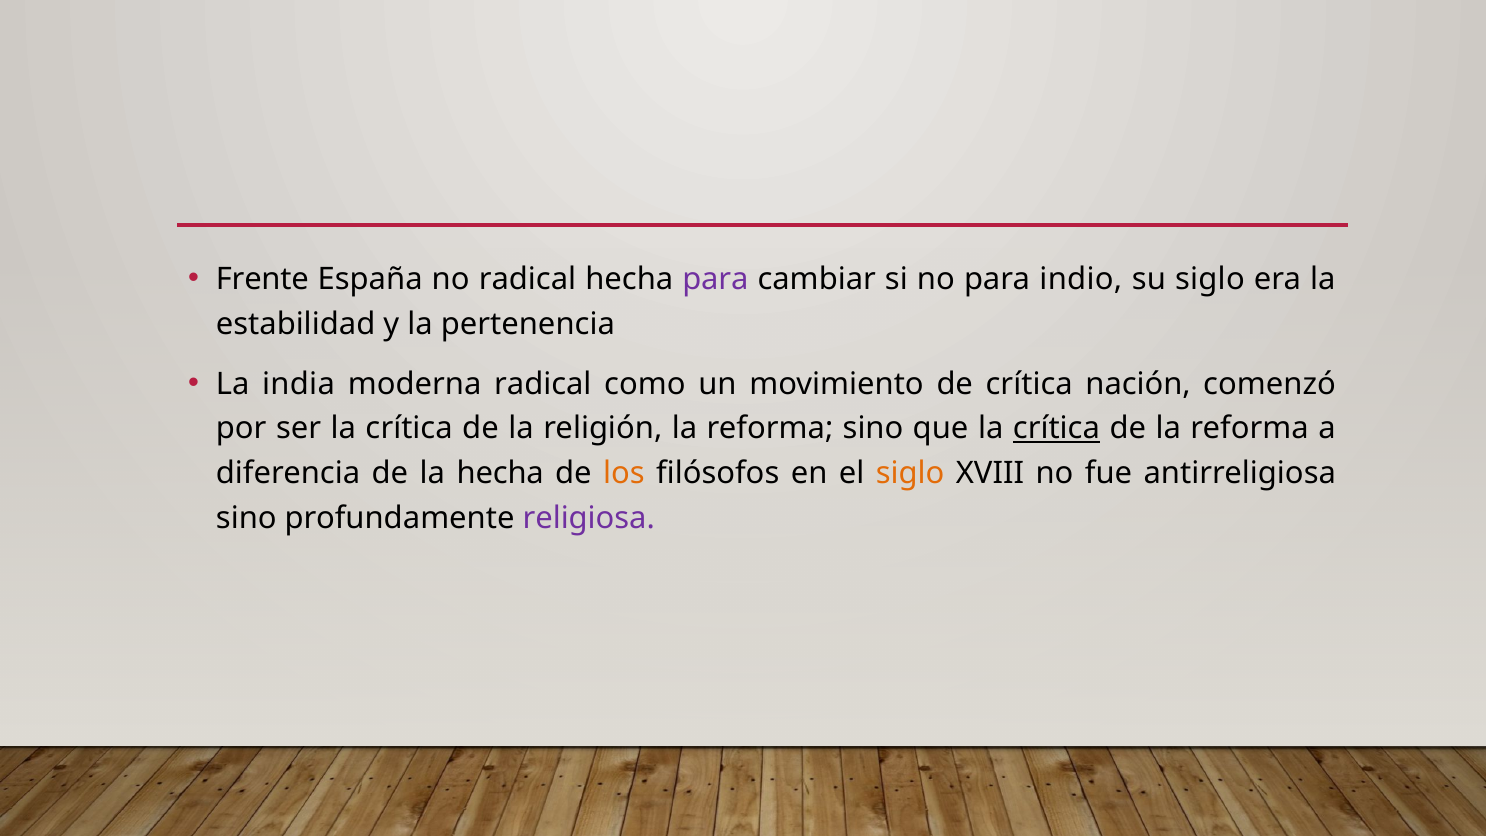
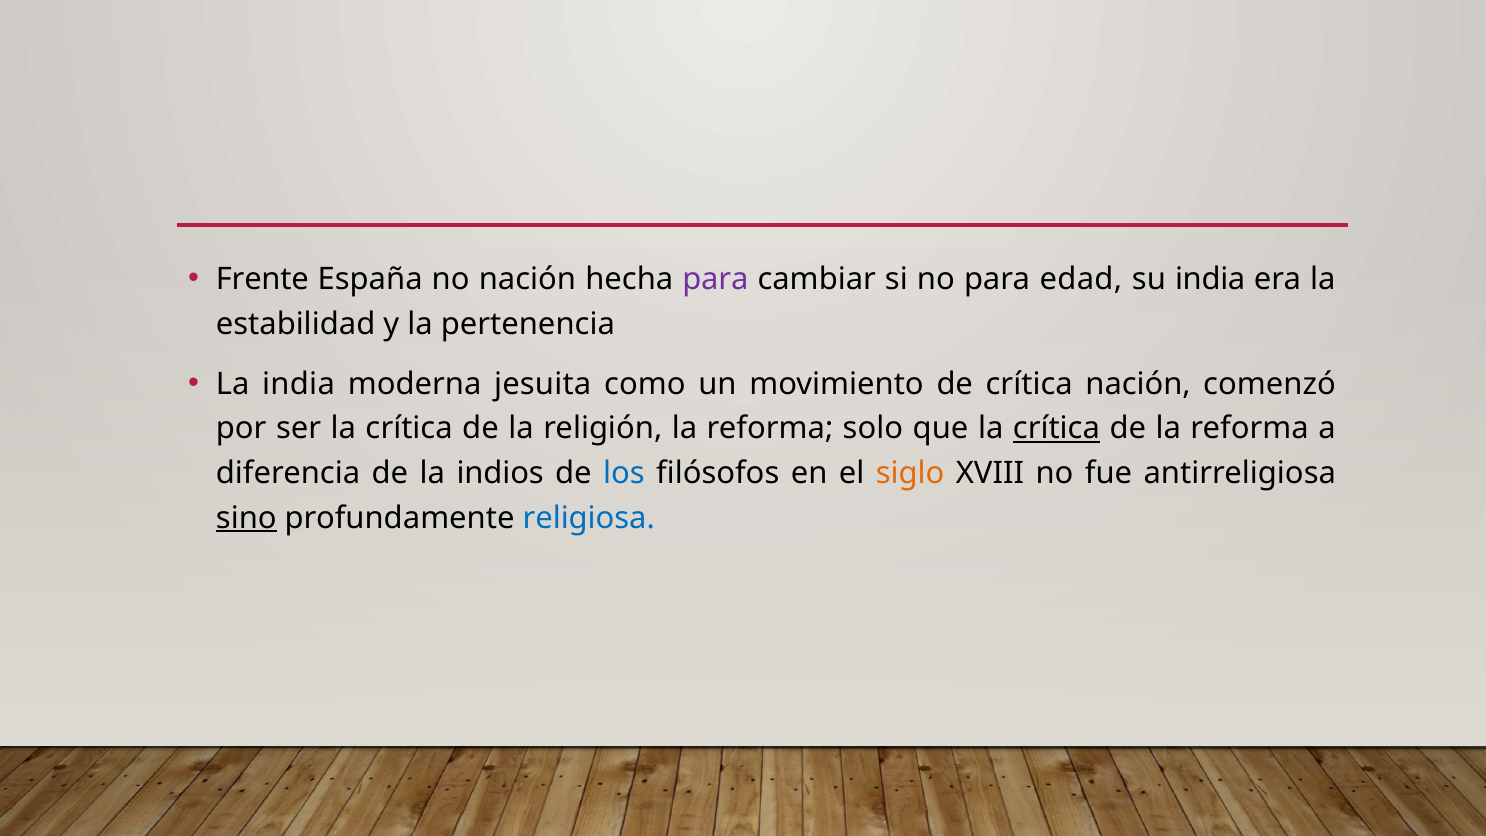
no radical: radical -> nación
indio: indio -> edad
su siglo: siglo -> india
moderna radical: radical -> jesuita
reforma sino: sino -> solo
la hecha: hecha -> indios
los colour: orange -> blue
sino at (246, 518) underline: none -> present
religiosa colour: purple -> blue
